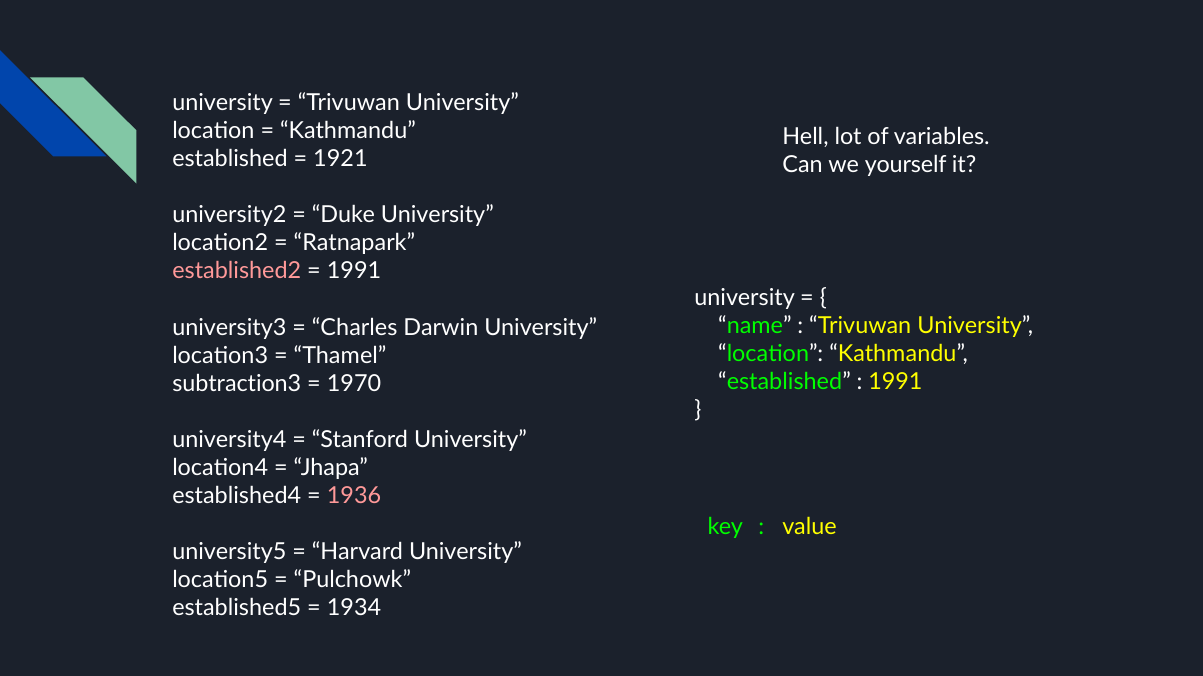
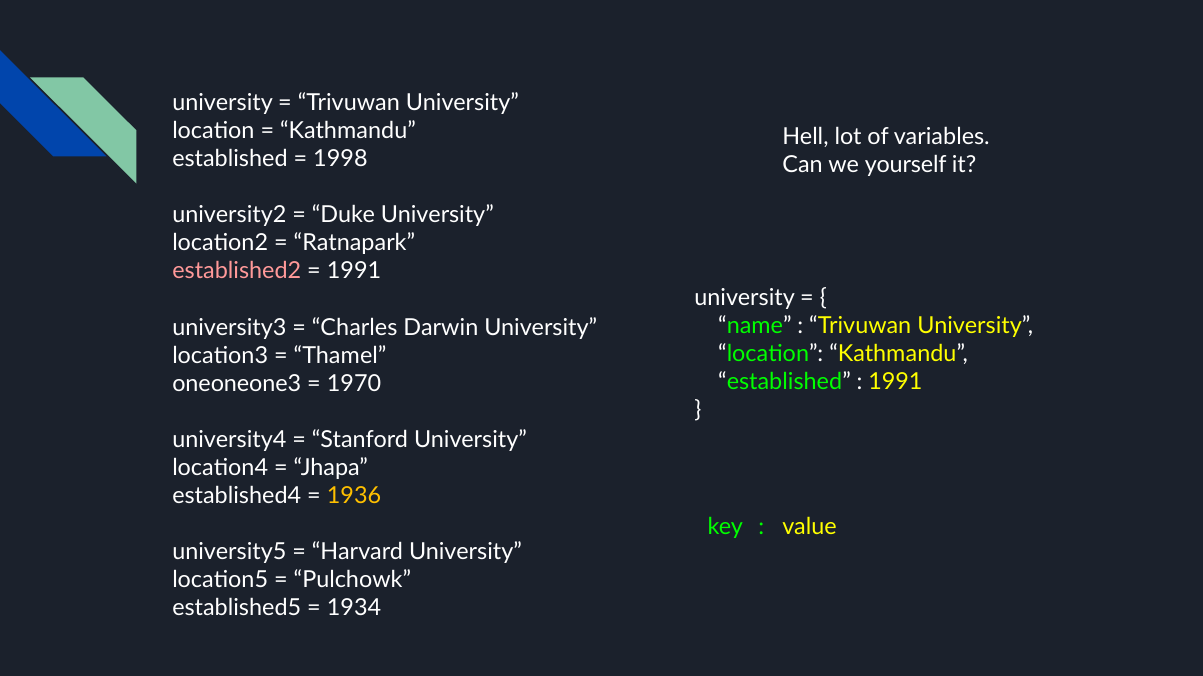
1921: 1921 -> 1998
subtraction3: subtraction3 -> oneoneone3
1936 colour: pink -> yellow
